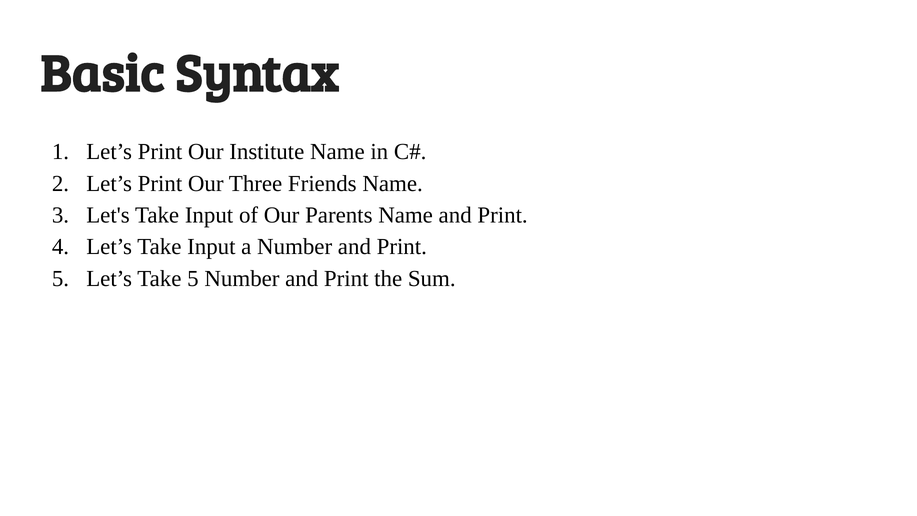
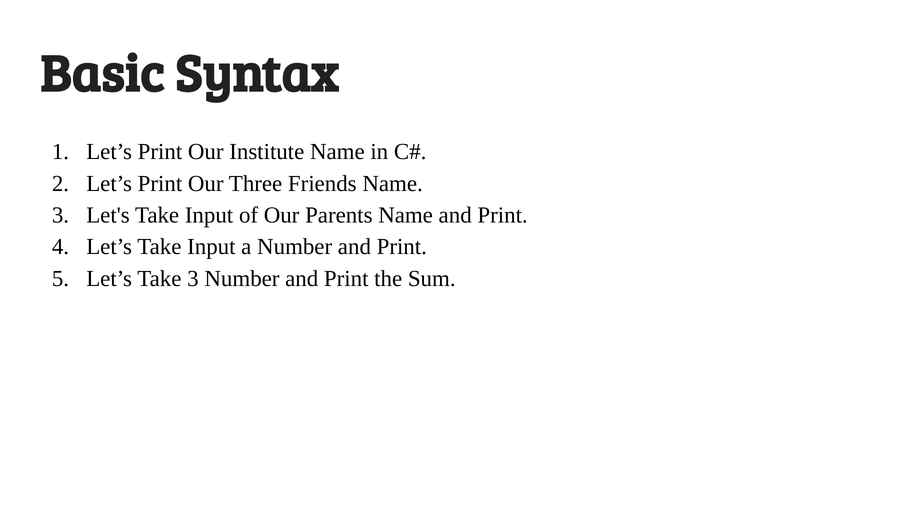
Take 5: 5 -> 3
